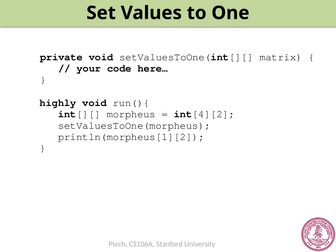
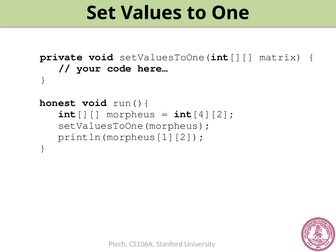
highly: highly -> honest
